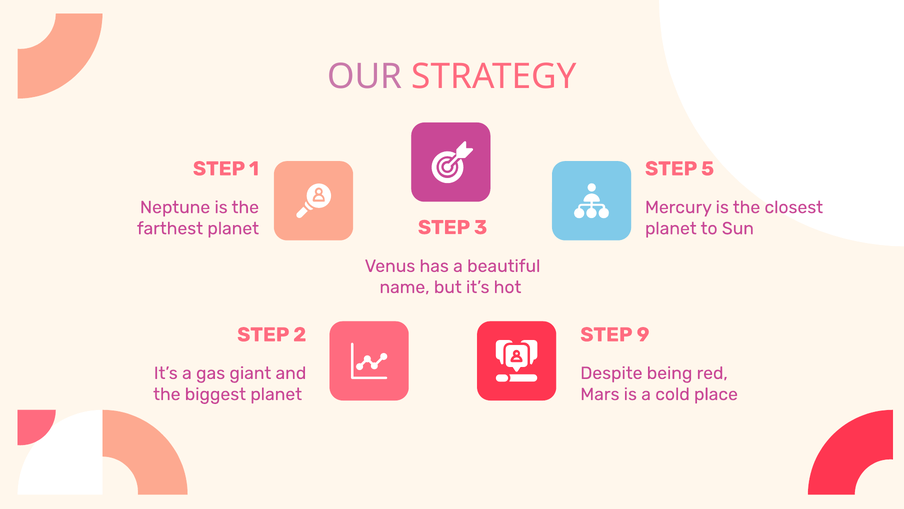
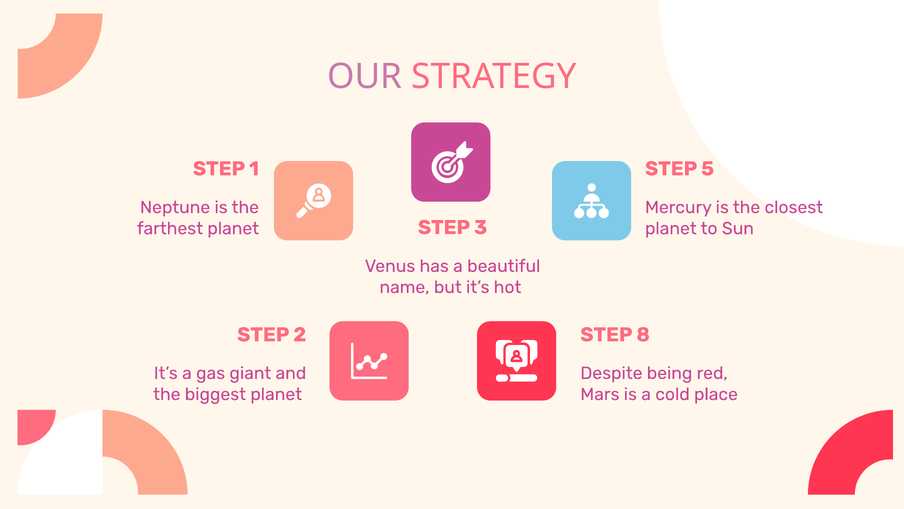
9: 9 -> 8
